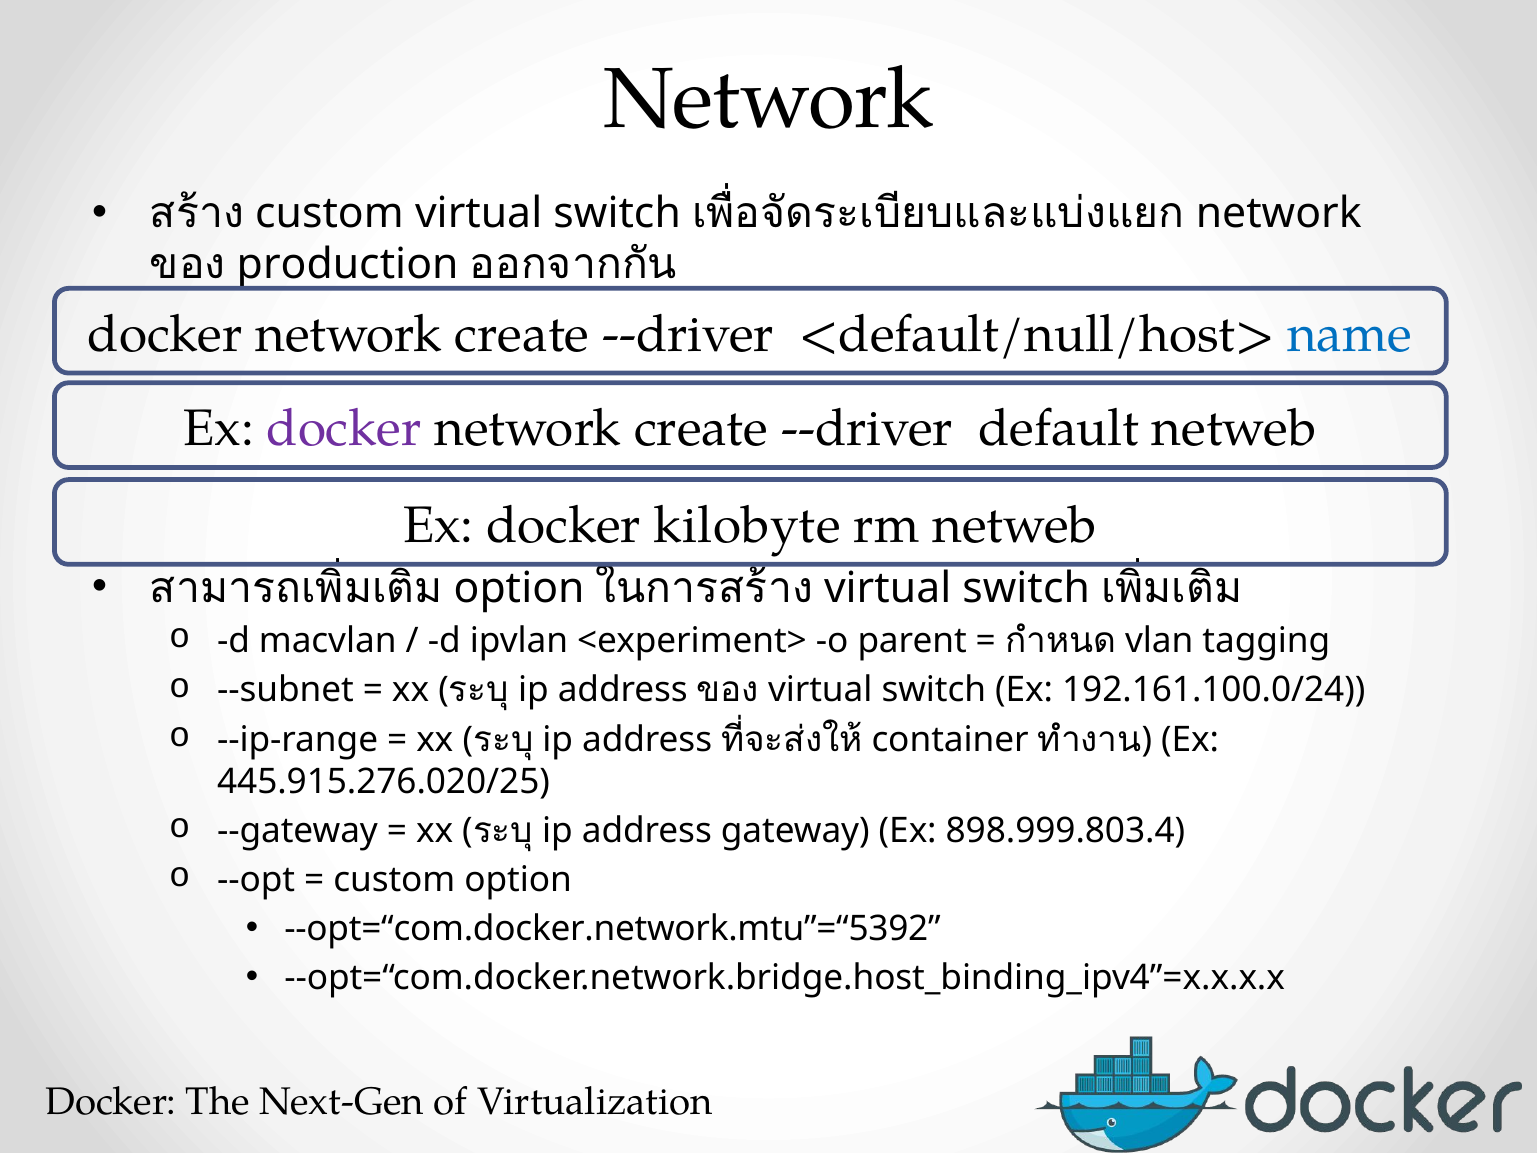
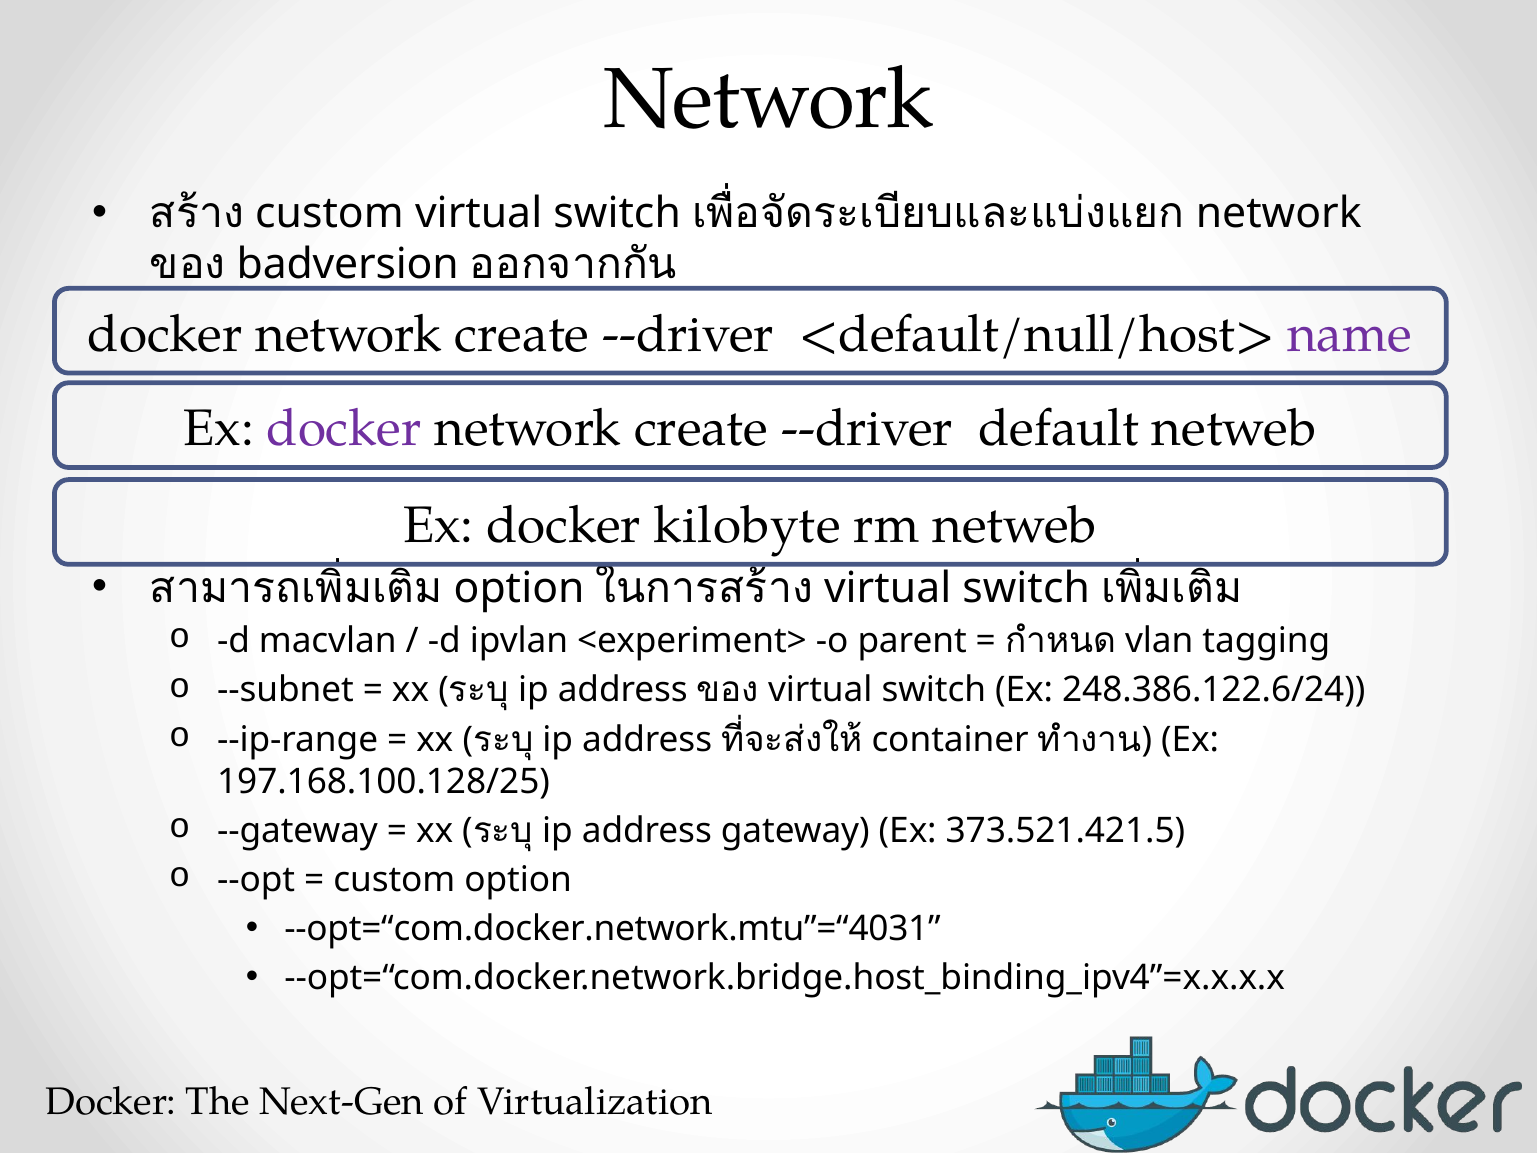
production: production -> badversion
name colour: blue -> purple
192.161.100.0/24: 192.161.100.0/24 -> 248.386.122.6/24
445.915.276.020/25: 445.915.276.020/25 -> 197.168.100.128/25
898.999.803.4: 898.999.803.4 -> 373.521.421.5
--opt=“com.docker.network.mtu”=“5392: --opt=“com.docker.network.mtu”=“5392 -> --opt=“com.docker.network.mtu”=“4031
